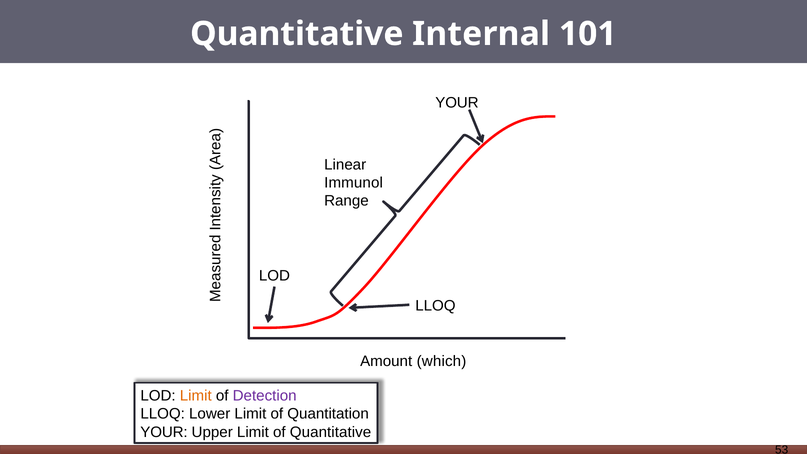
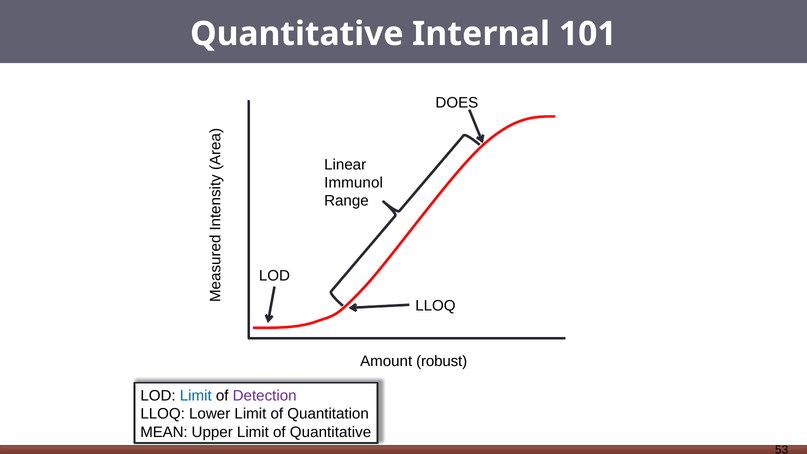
YOUR at (457, 103): YOUR -> DOES
which: which -> robust
Limit at (196, 396) colour: orange -> blue
YOUR at (164, 432): YOUR -> MEAN
